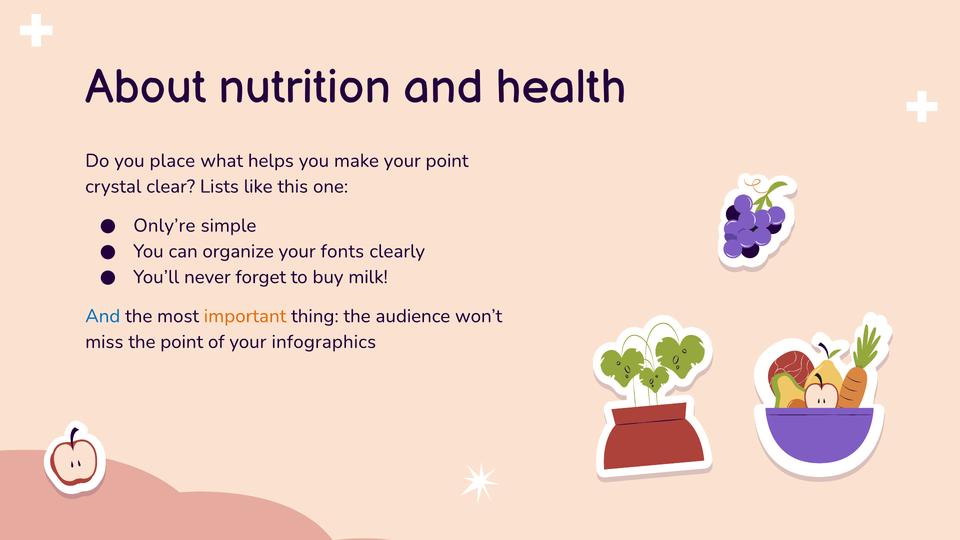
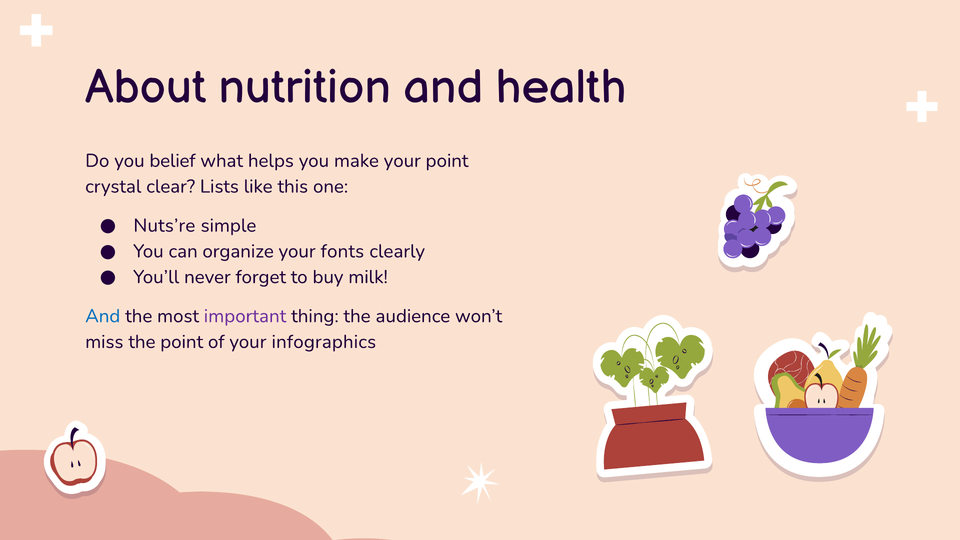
place: place -> belief
Only’re: Only’re -> Nuts’re
important colour: orange -> purple
